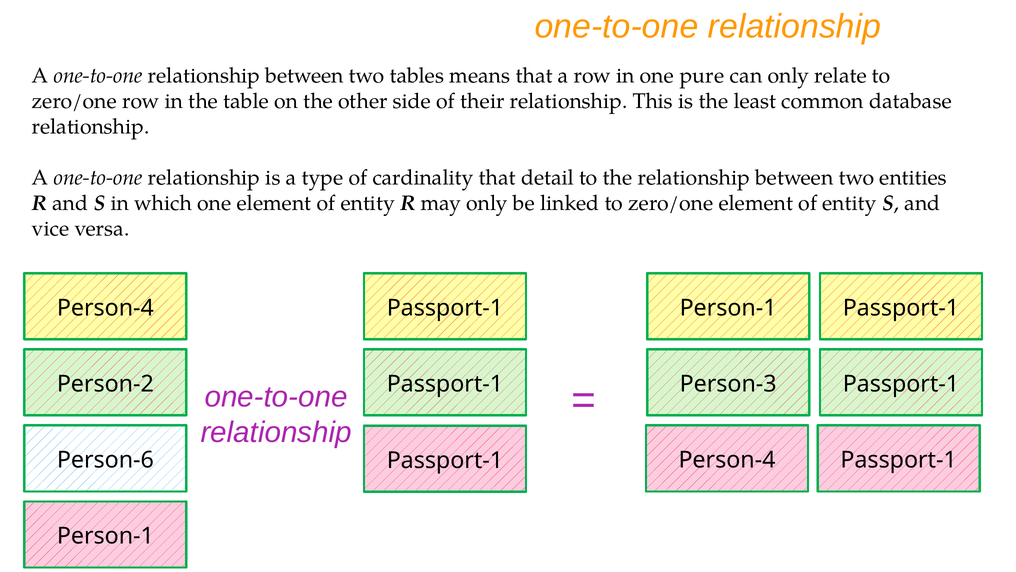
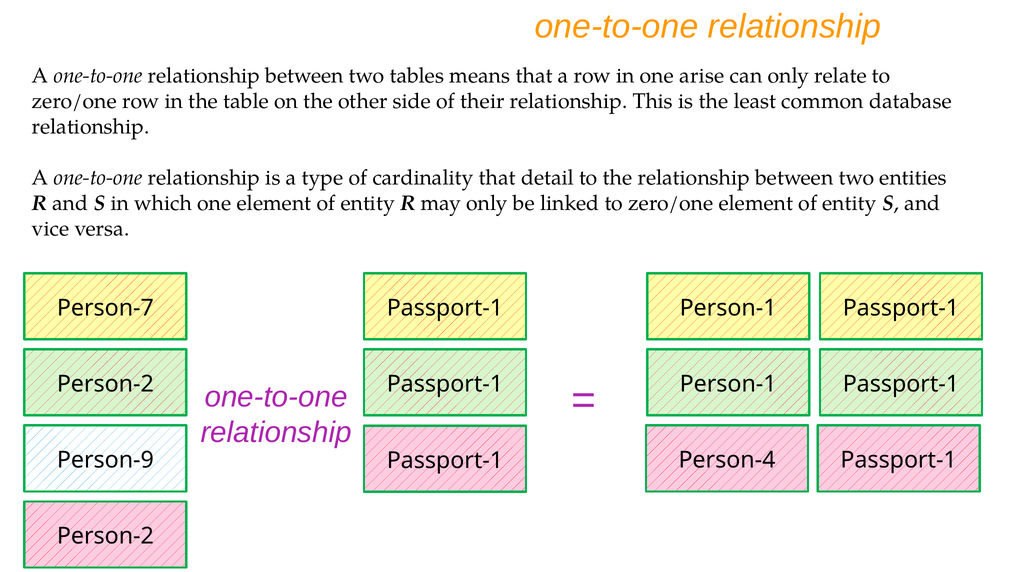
pure: pure -> arise
Person-4 at (105, 308): Person-4 -> Person-7
Person-2 Passport-1 Person-3: Person-3 -> Person-1
Person-6: Person-6 -> Person-9
Person-1 at (105, 536): Person-1 -> Person-2
